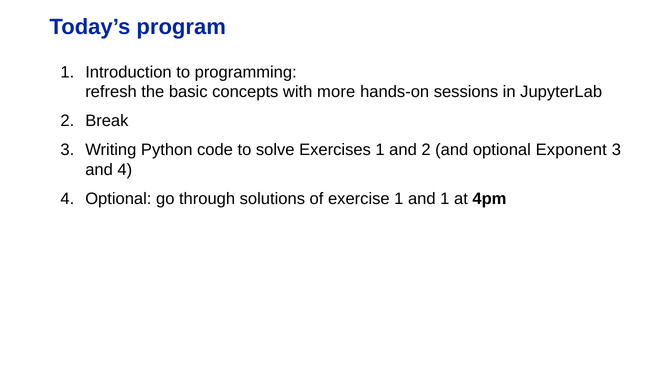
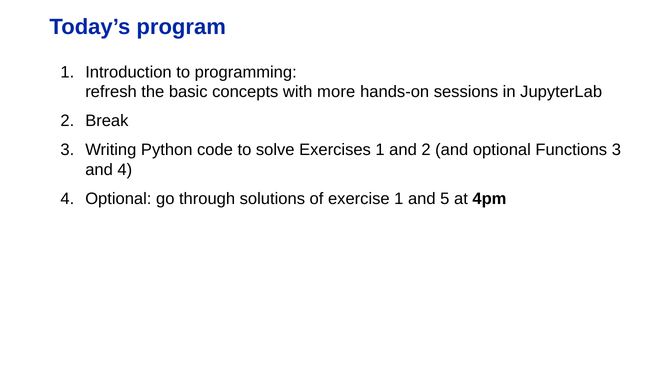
Exponent: Exponent -> Functions
and 1: 1 -> 5
